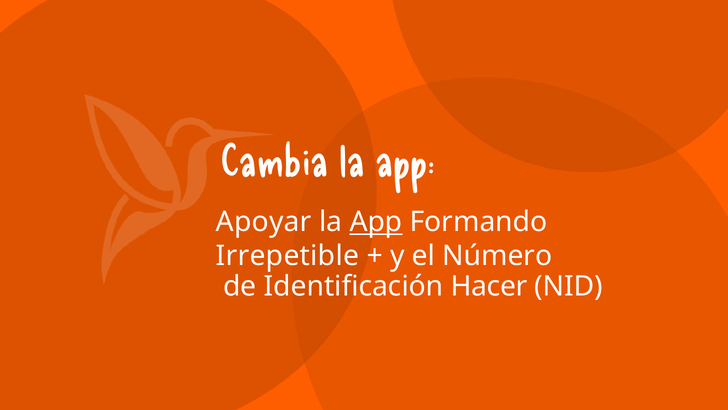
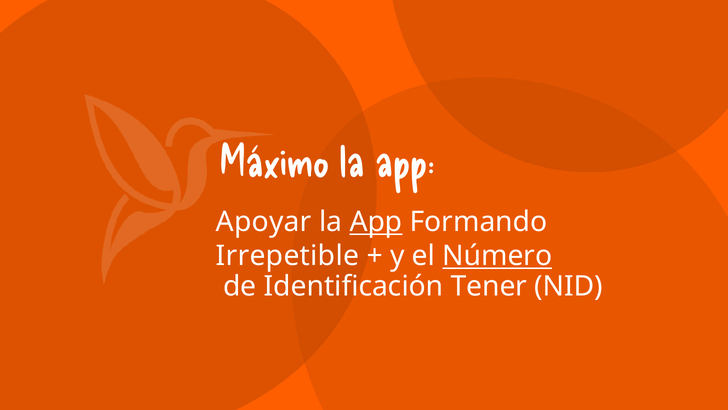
Cambia: Cambia -> Máximo
Número underline: none -> present
Hacer: Hacer -> Tener
